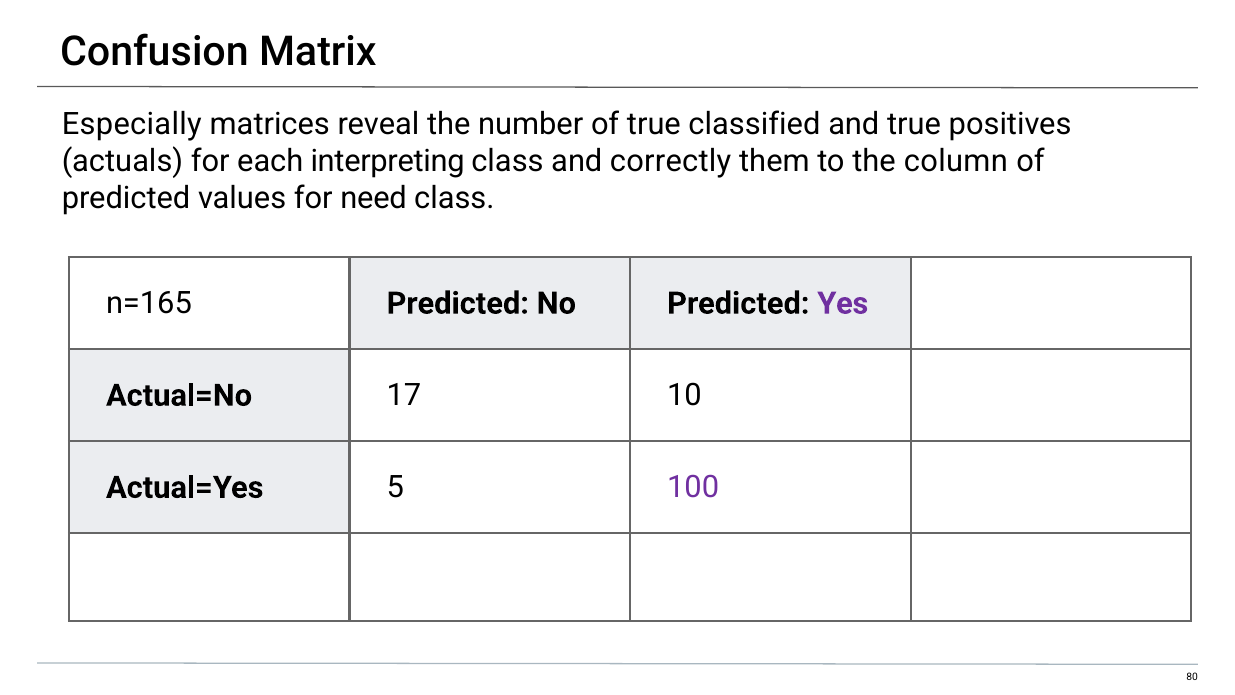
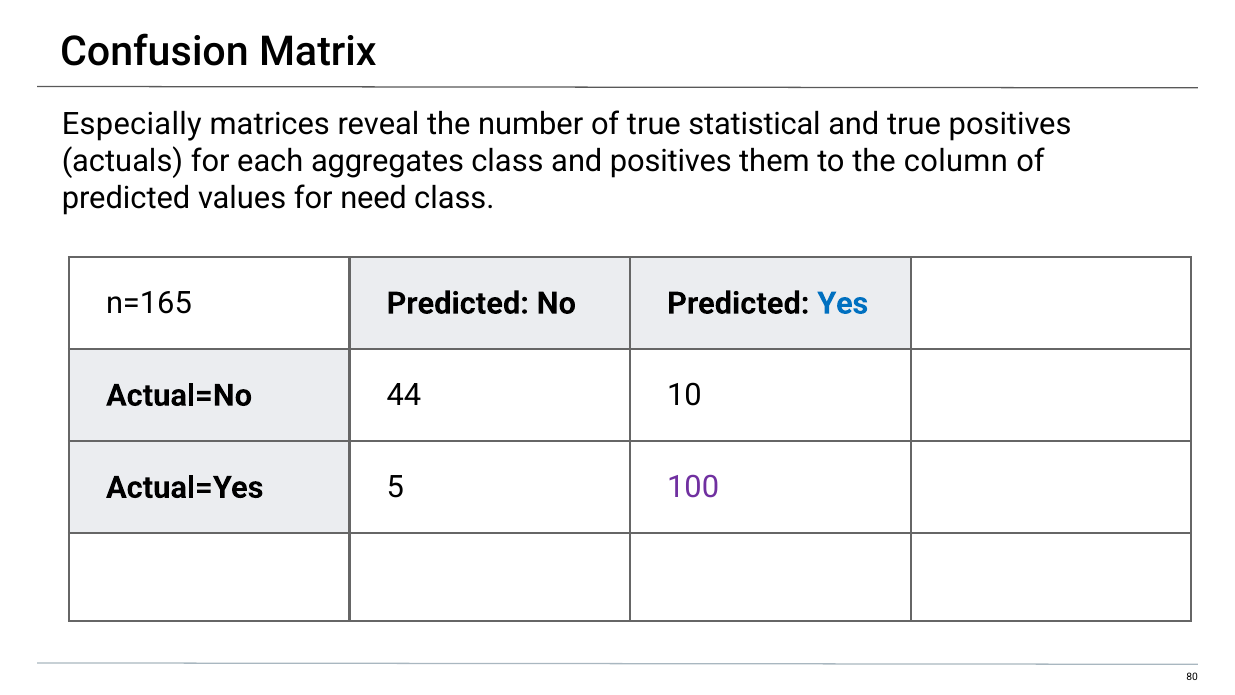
classified: classified -> statistical
interpreting: interpreting -> aggregates
and correctly: correctly -> positives
Yes colour: purple -> blue
17: 17 -> 44
